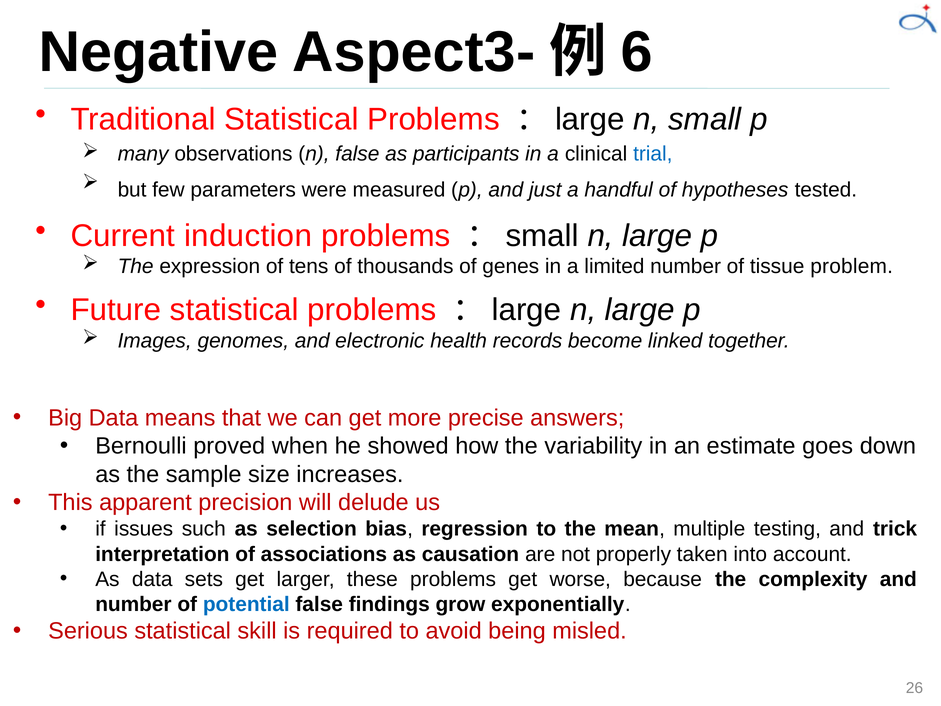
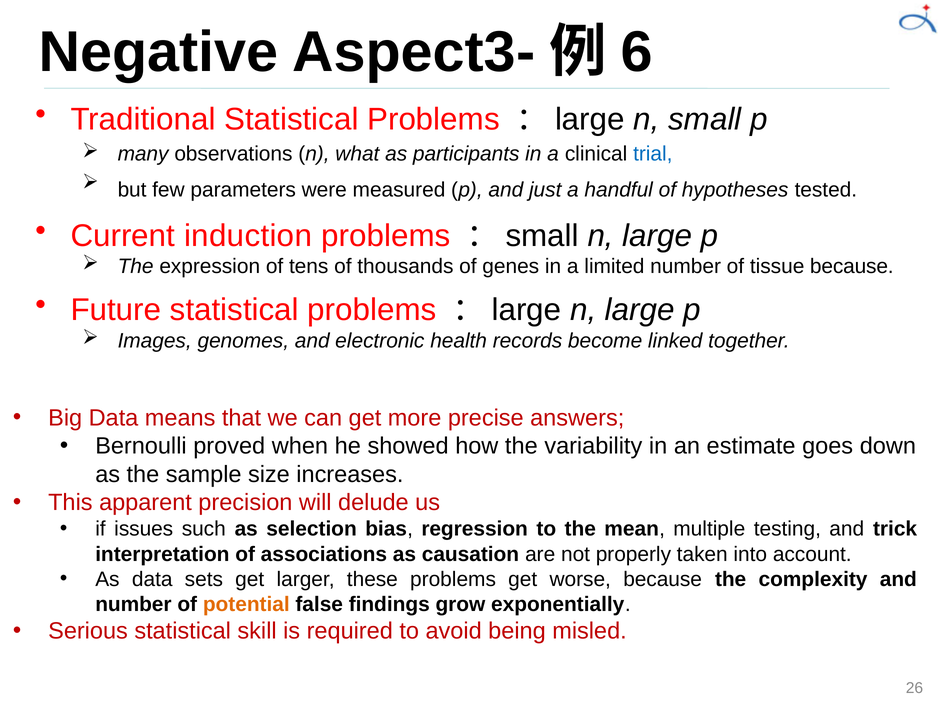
n false: false -> what
tissue problem: problem -> because
potential colour: blue -> orange
